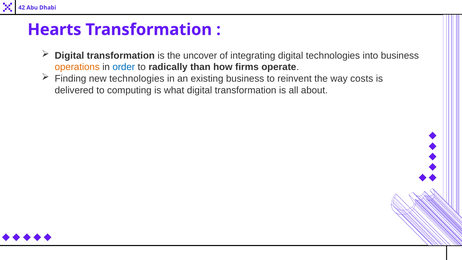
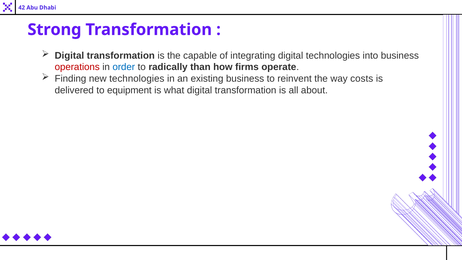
Hearts: Hearts -> Strong
uncover: uncover -> capable
operations colour: orange -> red
computing: computing -> equipment
